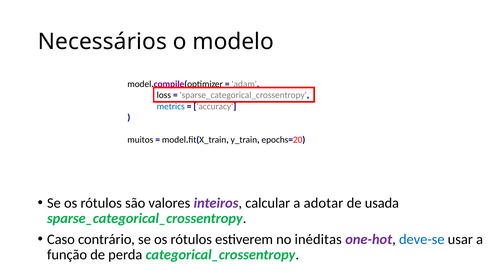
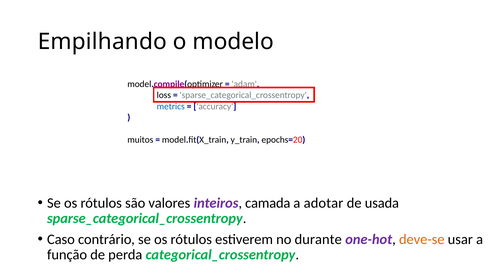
Necessários: Necessários -> Empilhando
calcular: calcular -> camada
inéditas: inéditas -> durante
deve-se colour: blue -> orange
